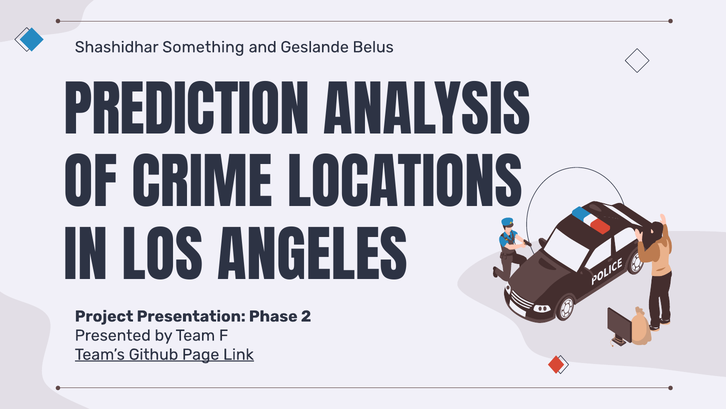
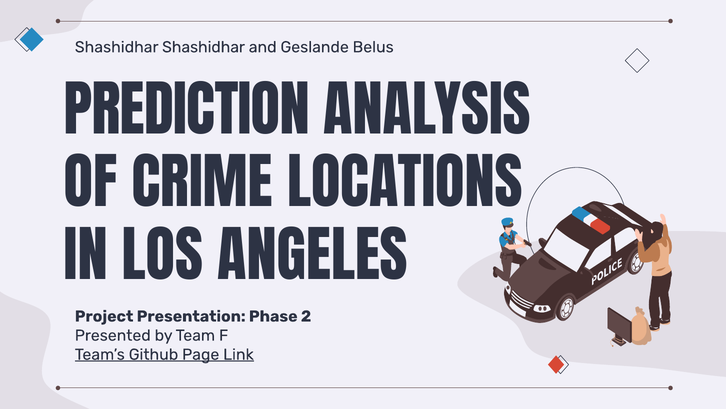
Shashidhar Something: Something -> Shashidhar
